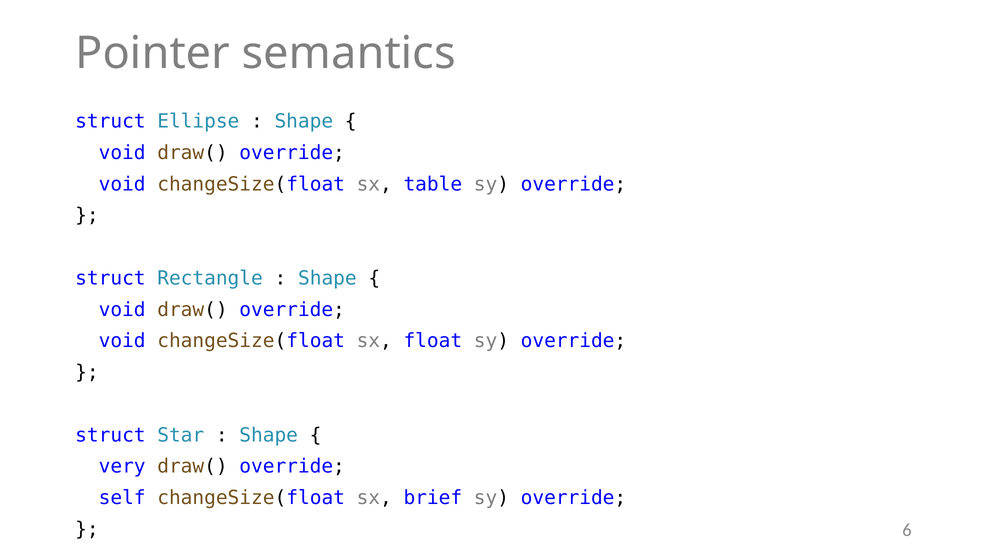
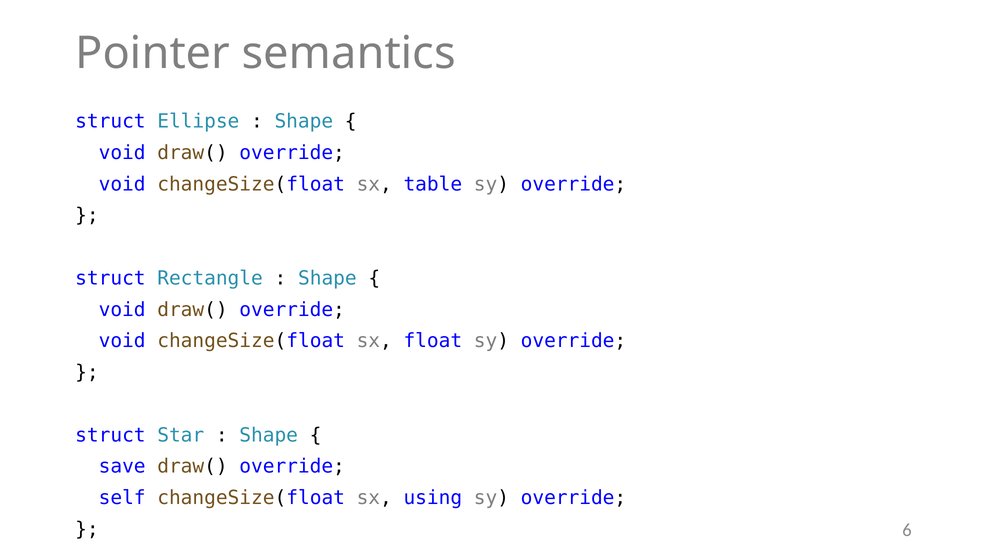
very: very -> save
brief: brief -> using
